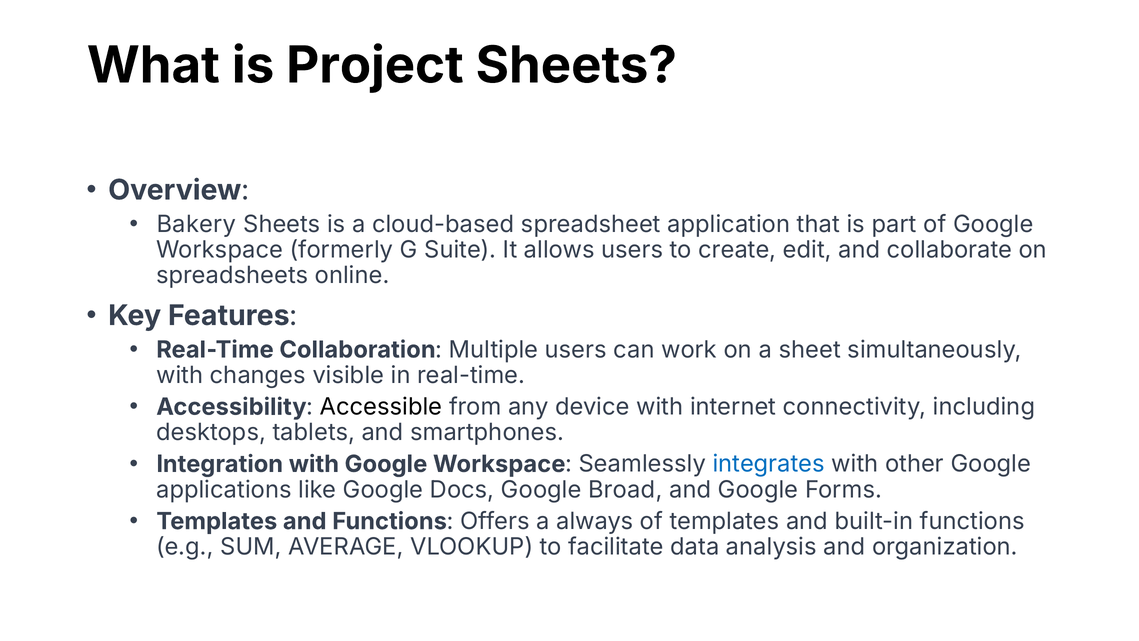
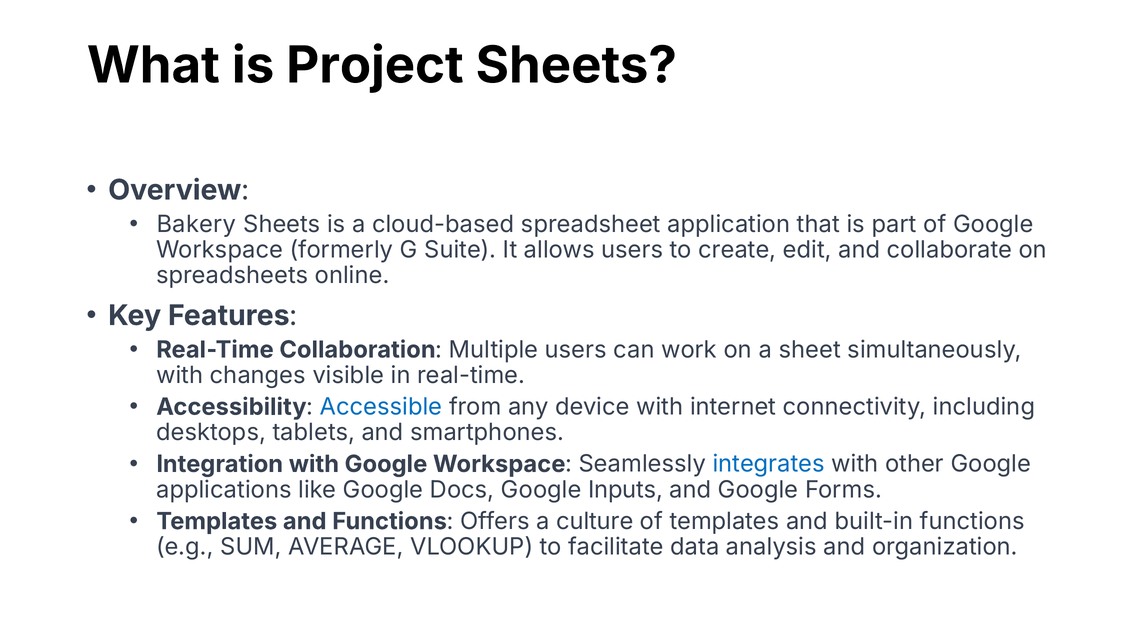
Accessible colour: black -> blue
Broad: Broad -> Inputs
always: always -> culture
